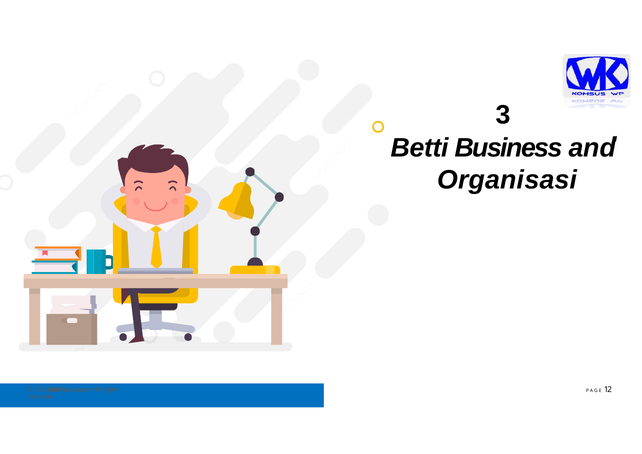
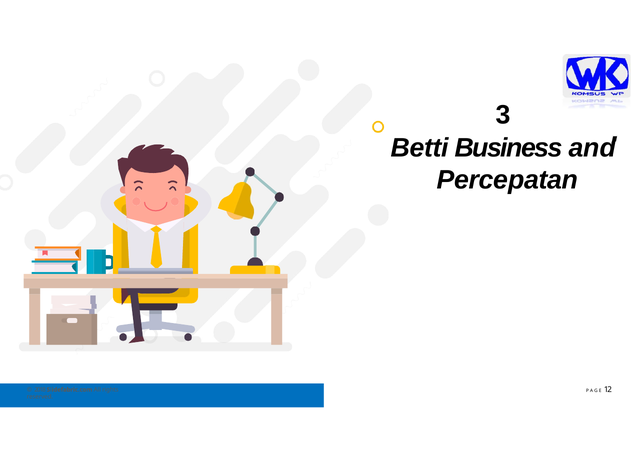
Organisasi: Organisasi -> Percepatan
